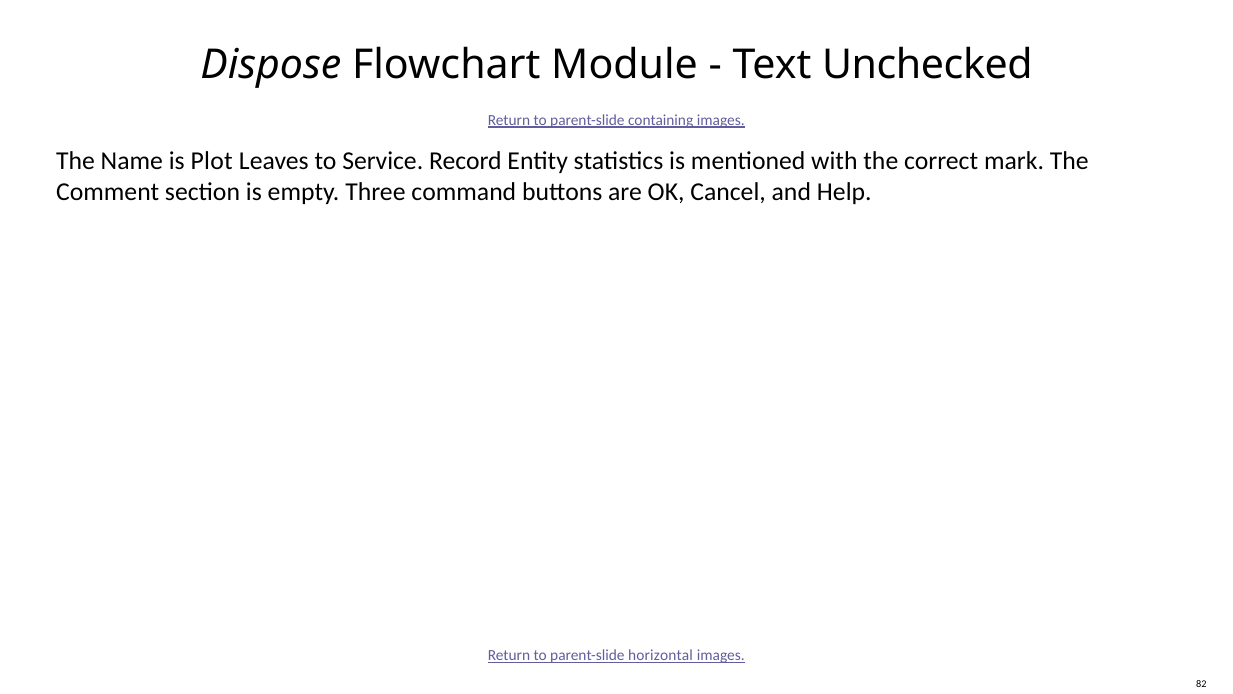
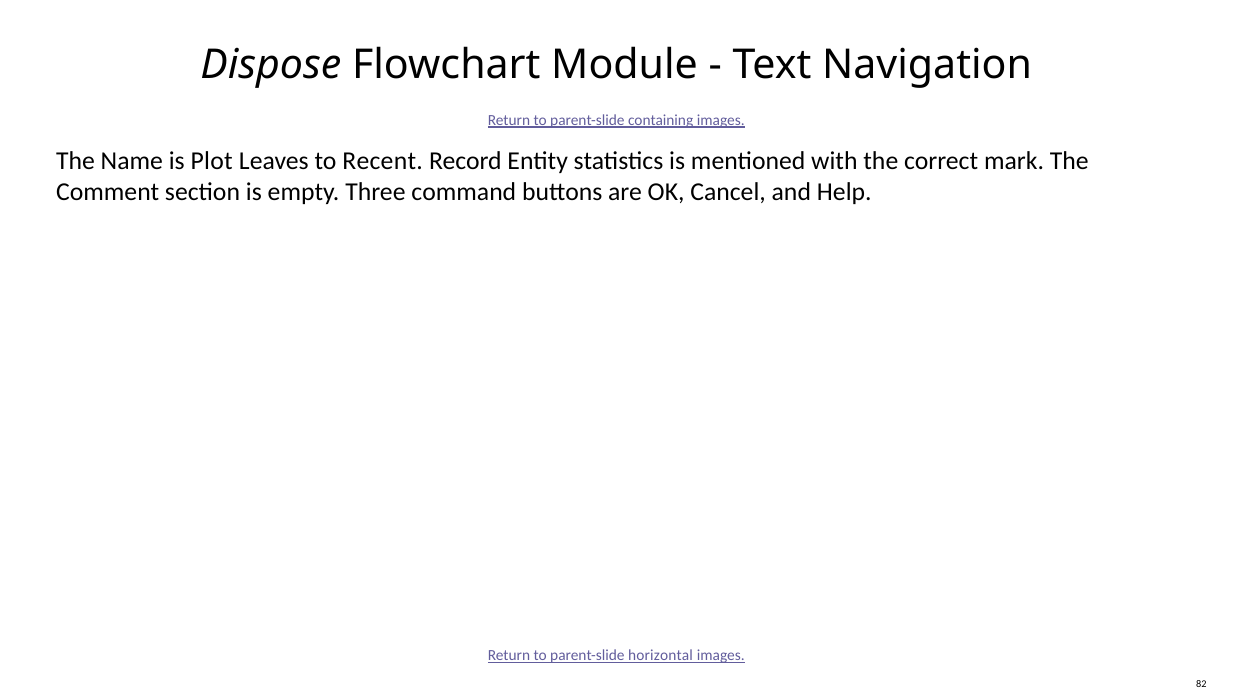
Unchecked: Unchecked -> Navigation
Service: Service -> Recent
